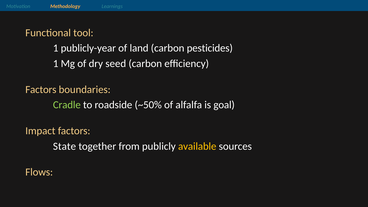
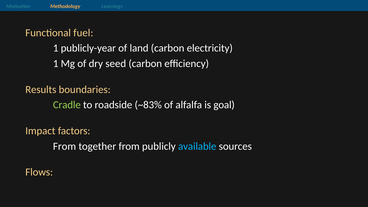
tool: tool -> fuel
pesticides: pesticides -> electricity
Factors at (41, 89): Factors -> Results
~50%: ~50% -> ~83%
State at (64, 146): State -> From
available colour: yellow -> light blue
